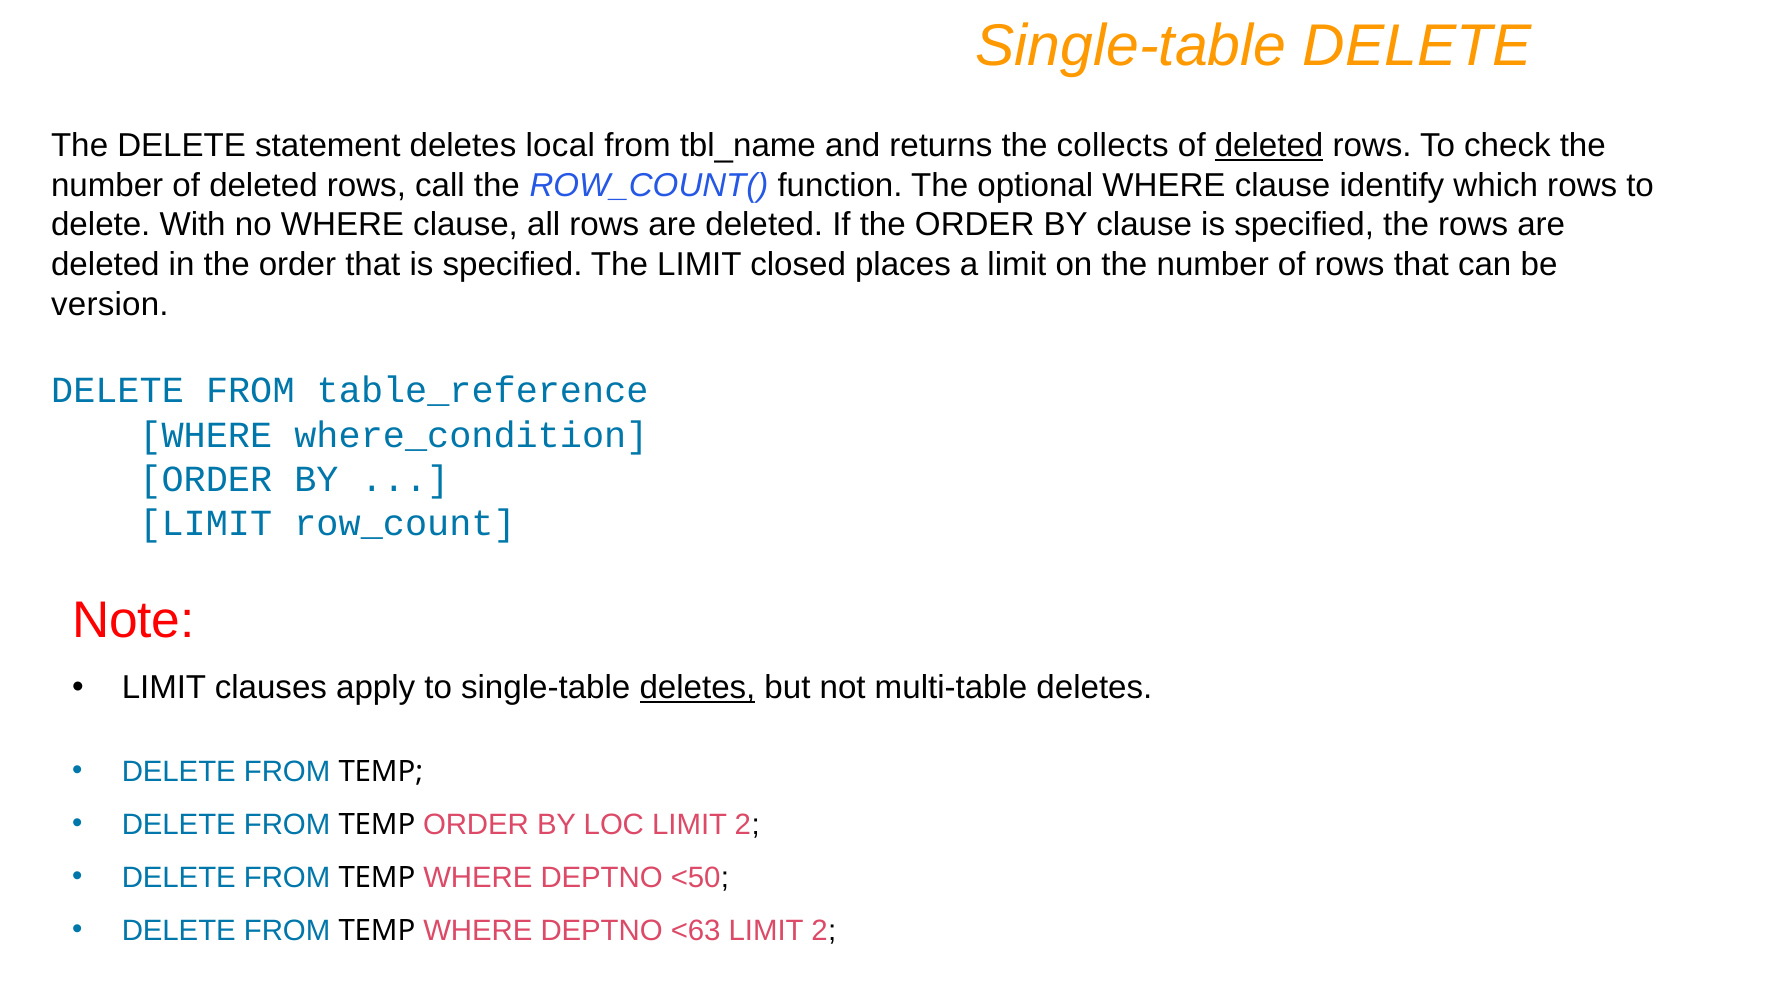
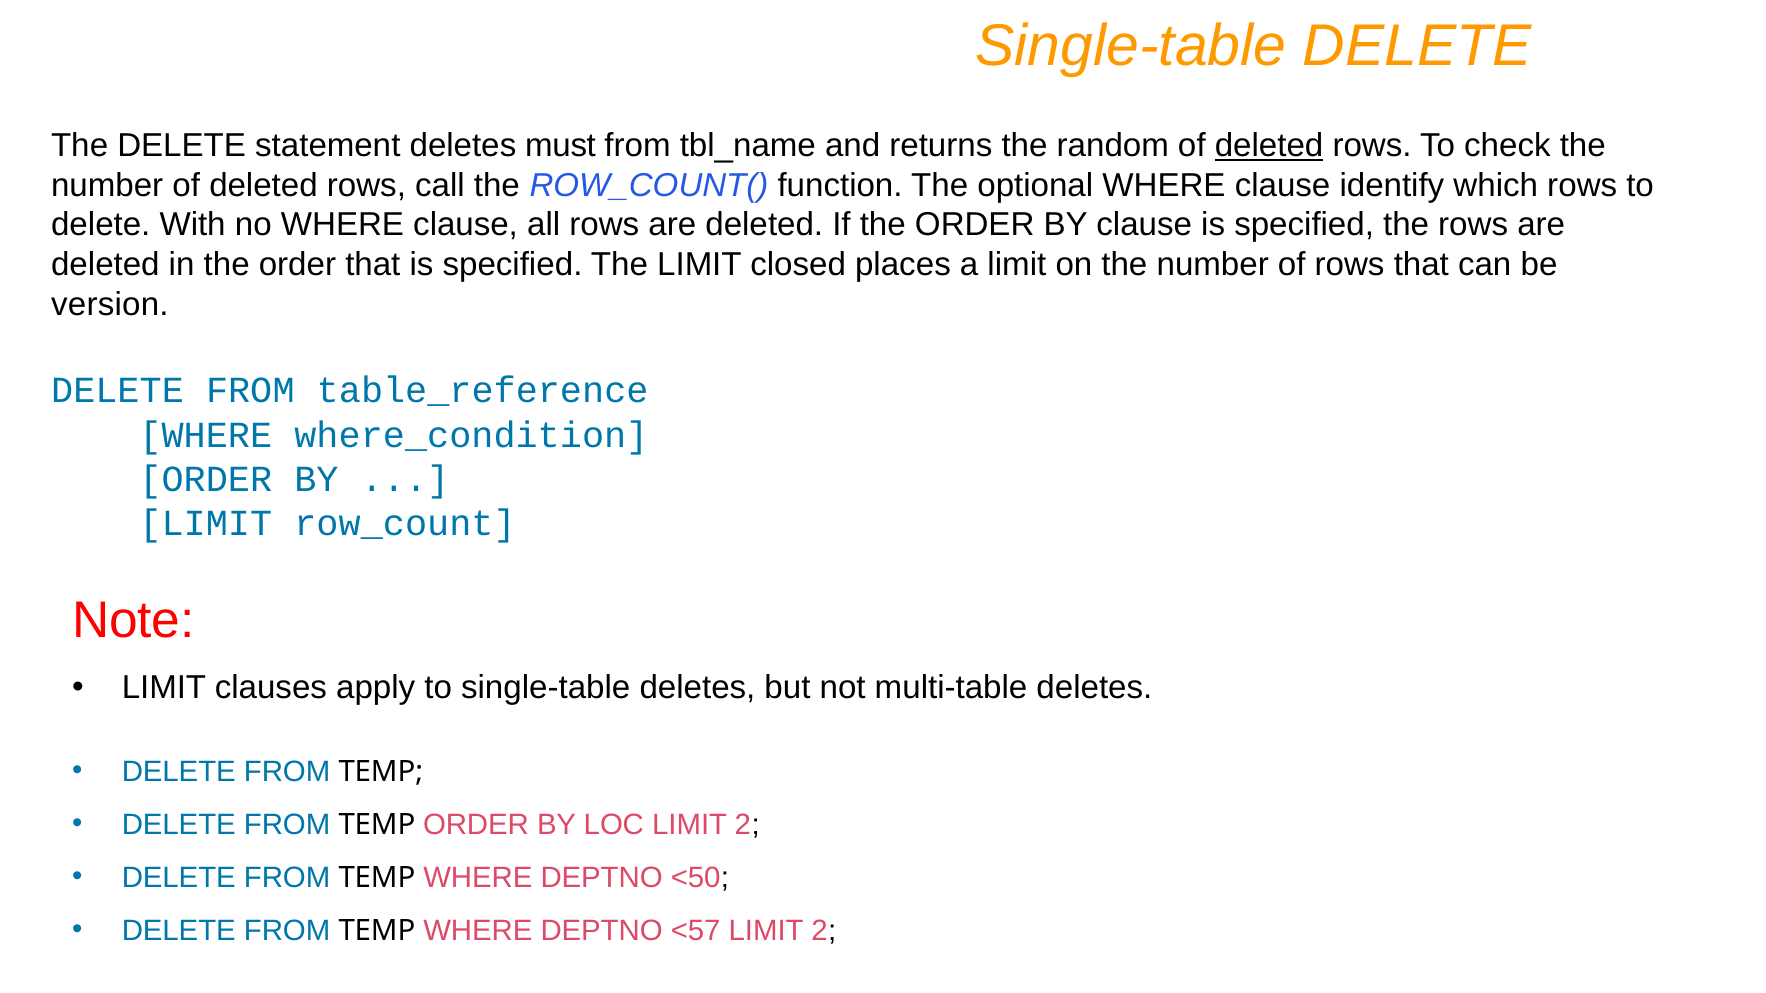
local: local -> must
collects: collects -> random
deletes at (697, 688) underline: present -> none
<63: <63 -> <57
